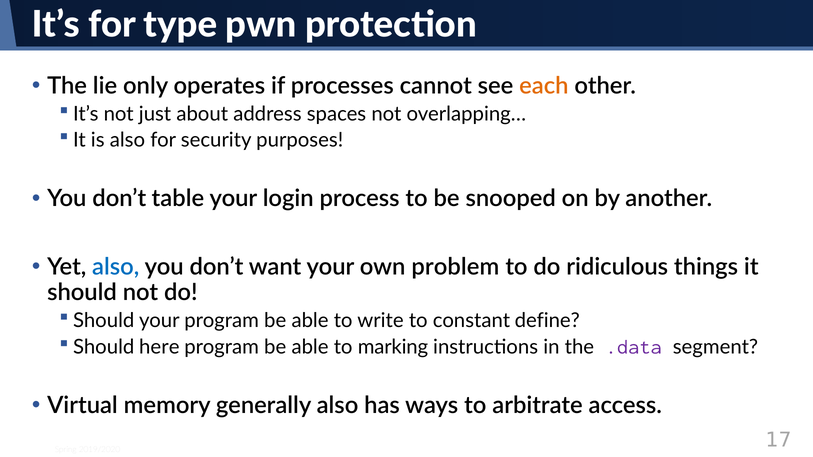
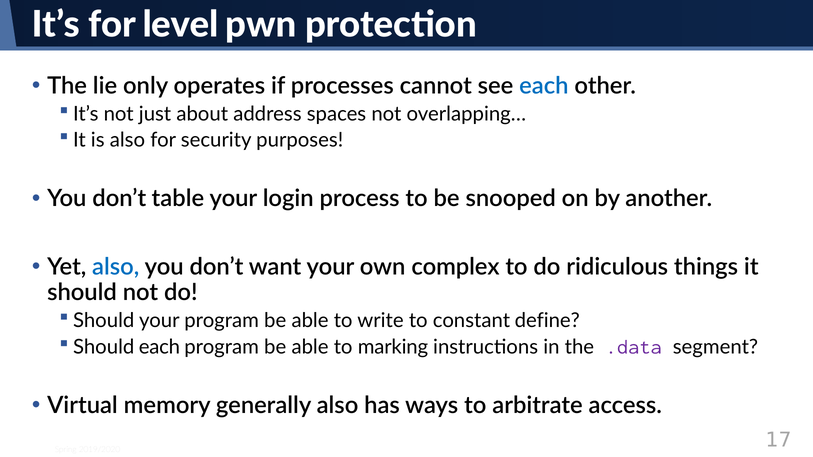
type: type -> level
each at (544, 86) colour: orange -> blue
problem: problem -> complex
Should here: here -> each
